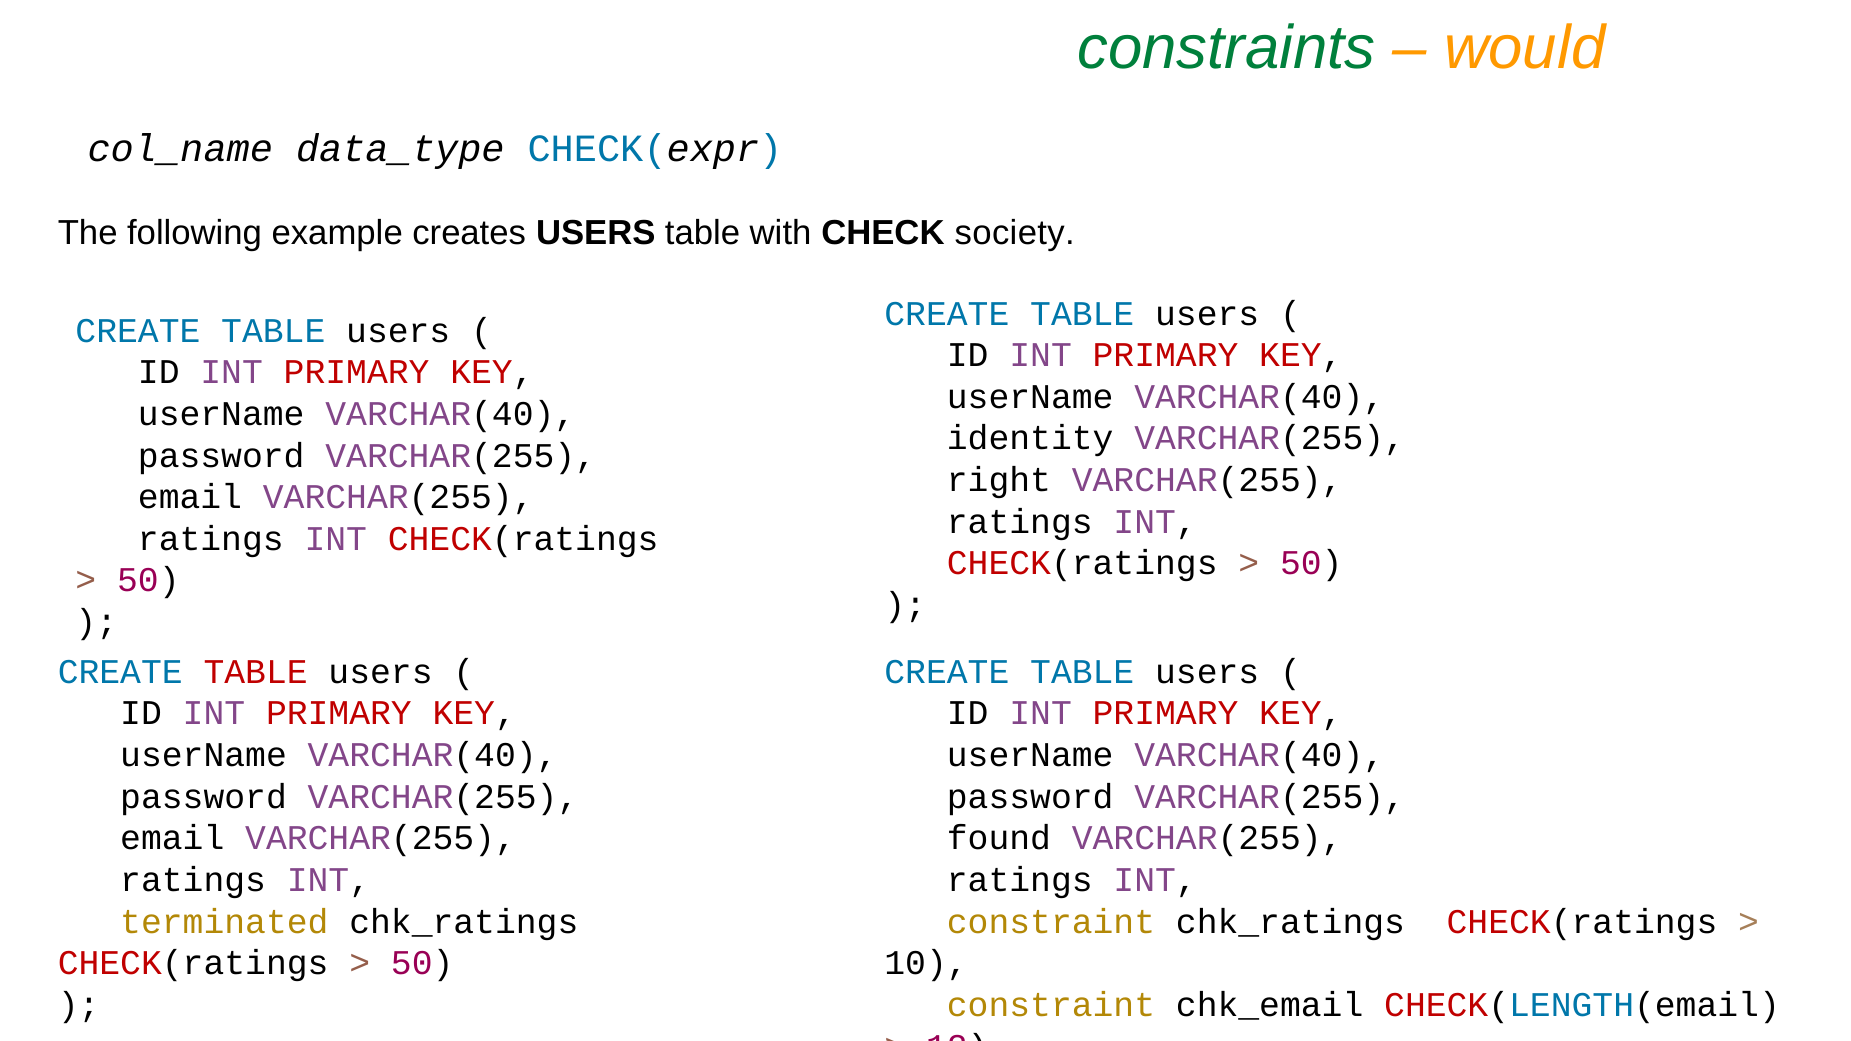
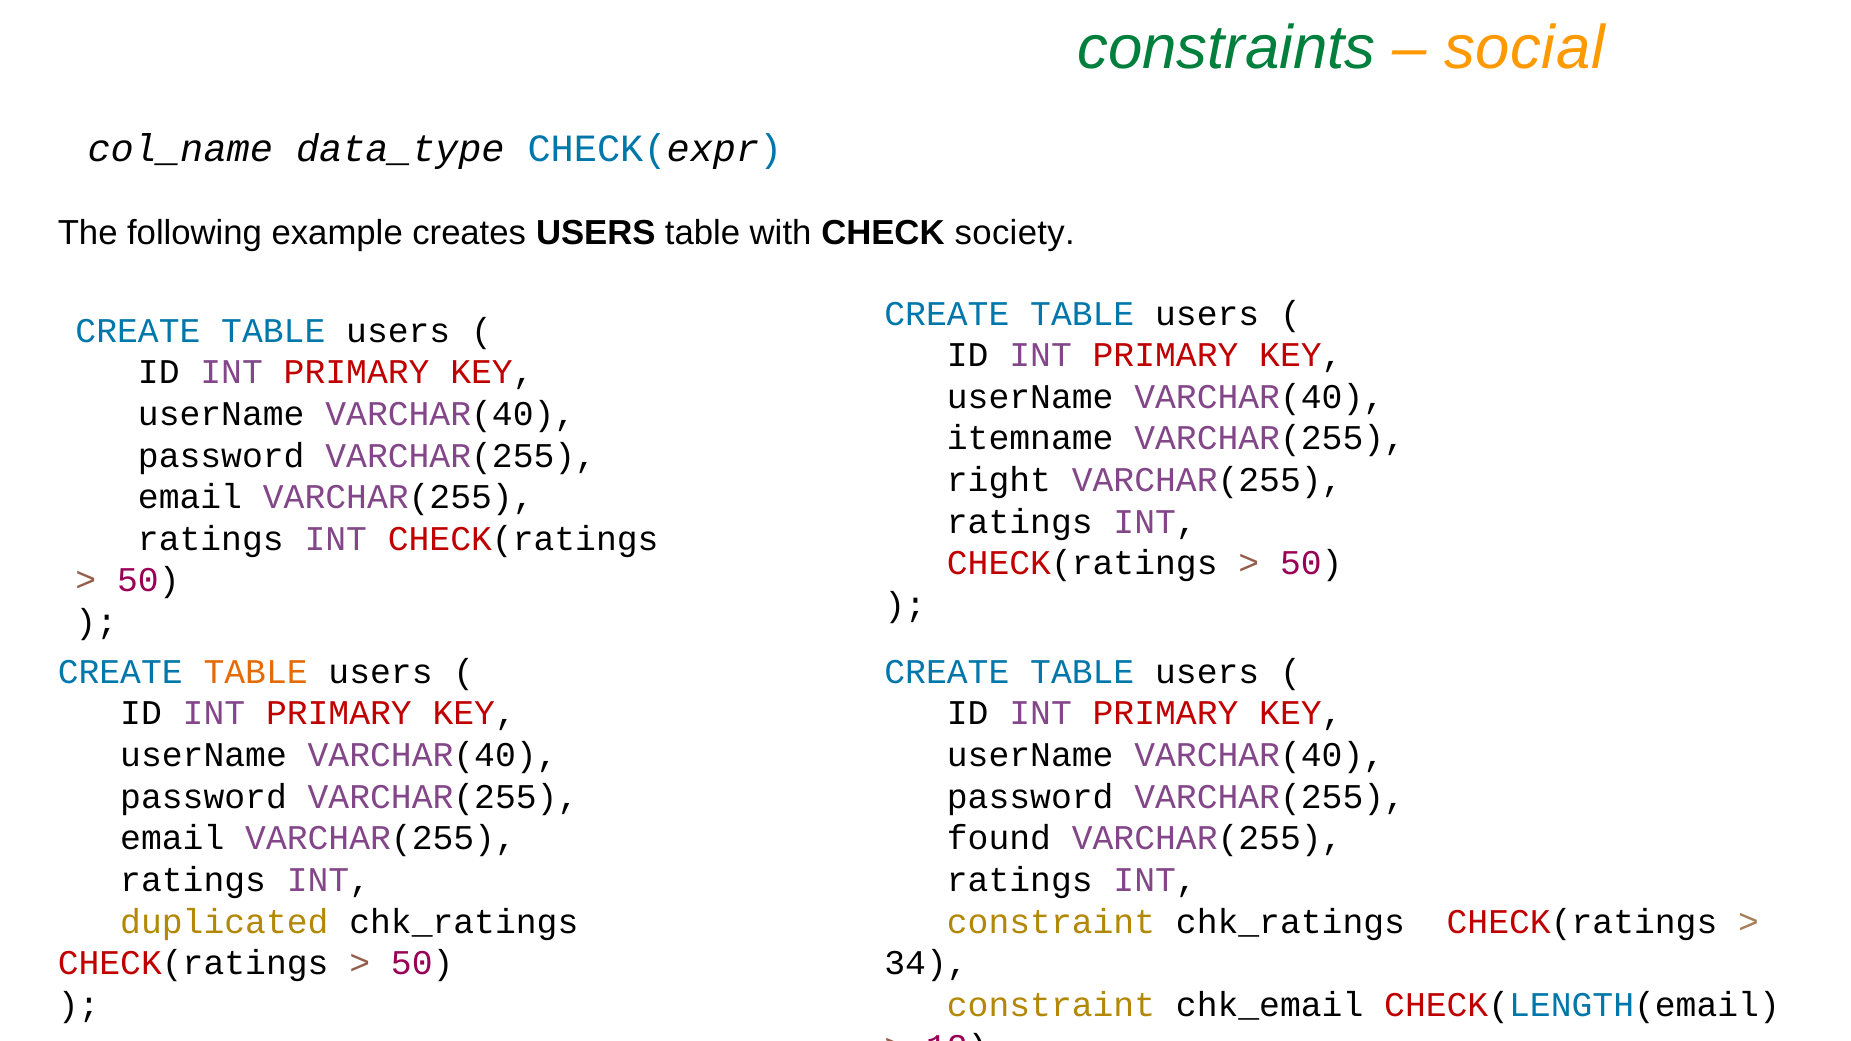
would: would -> social
identity: identity -> itemname
TABLE at (256, 672) colour: red -> orange
terminated: terminated -> duplicated
10: 10 -> 34
